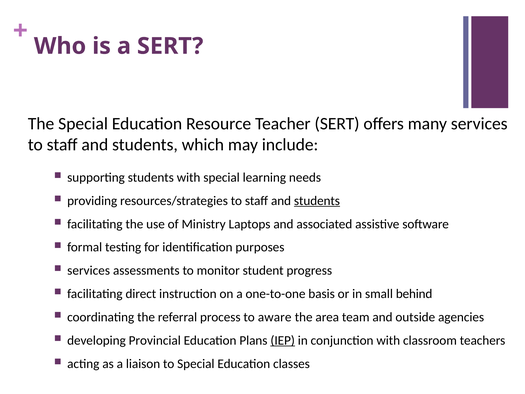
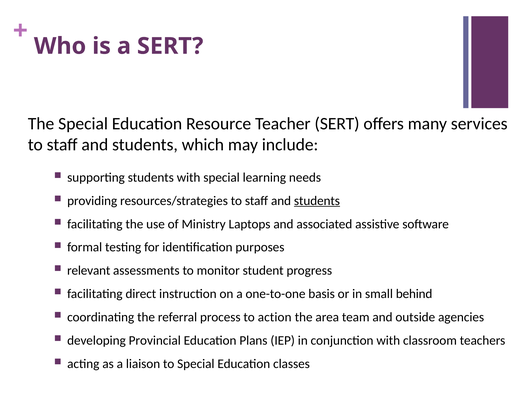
services at (89, 270): services -> relevant
aware: aware -> action
IEP underline: present -> none
